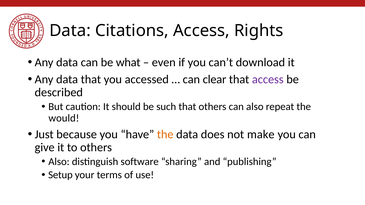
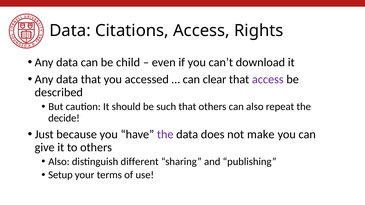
what: what -> child
would: would -> decide
the at (165, 134) colour: orange -> purple
software: software -> different
